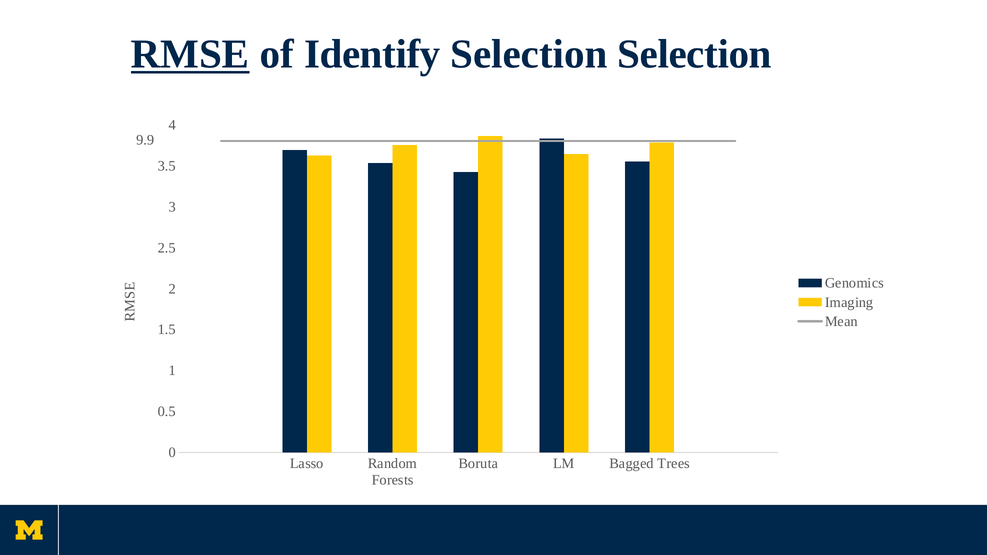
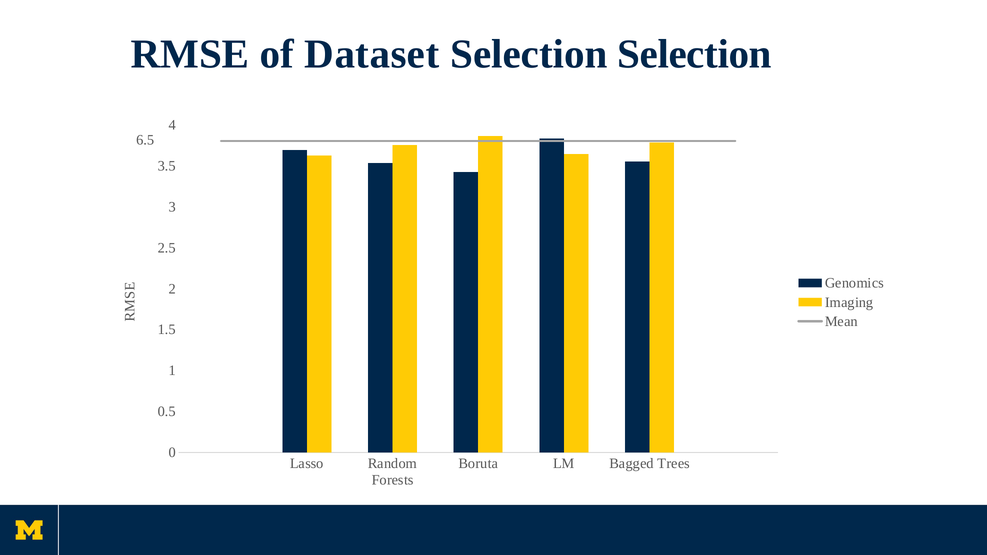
RMSE underline: present -> none
Identify: Identify -> Dataset
9.9: 9.9 -> 6.5
